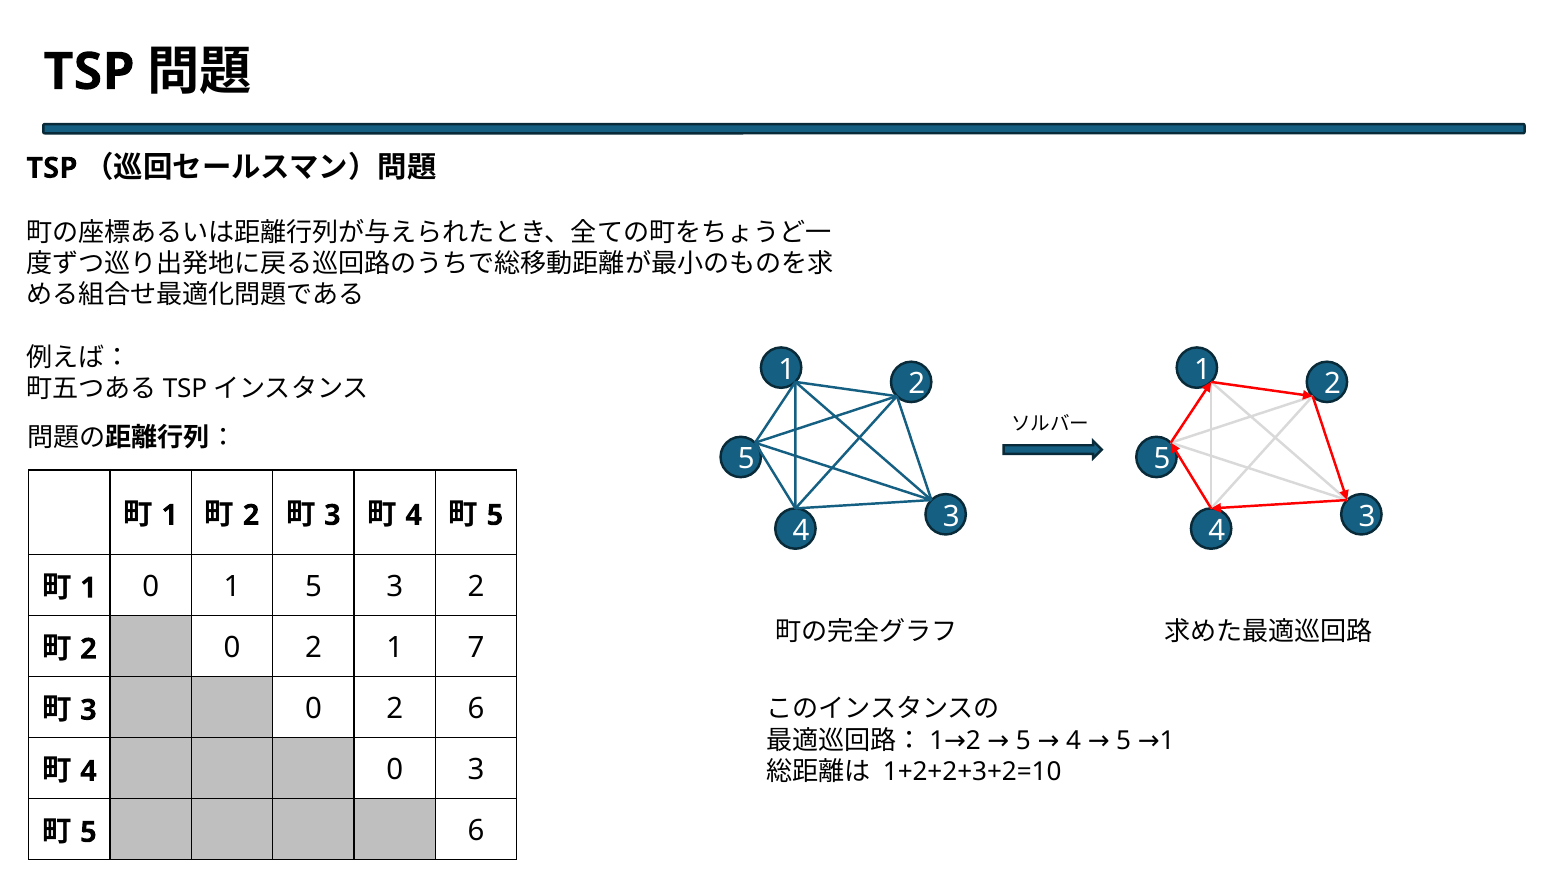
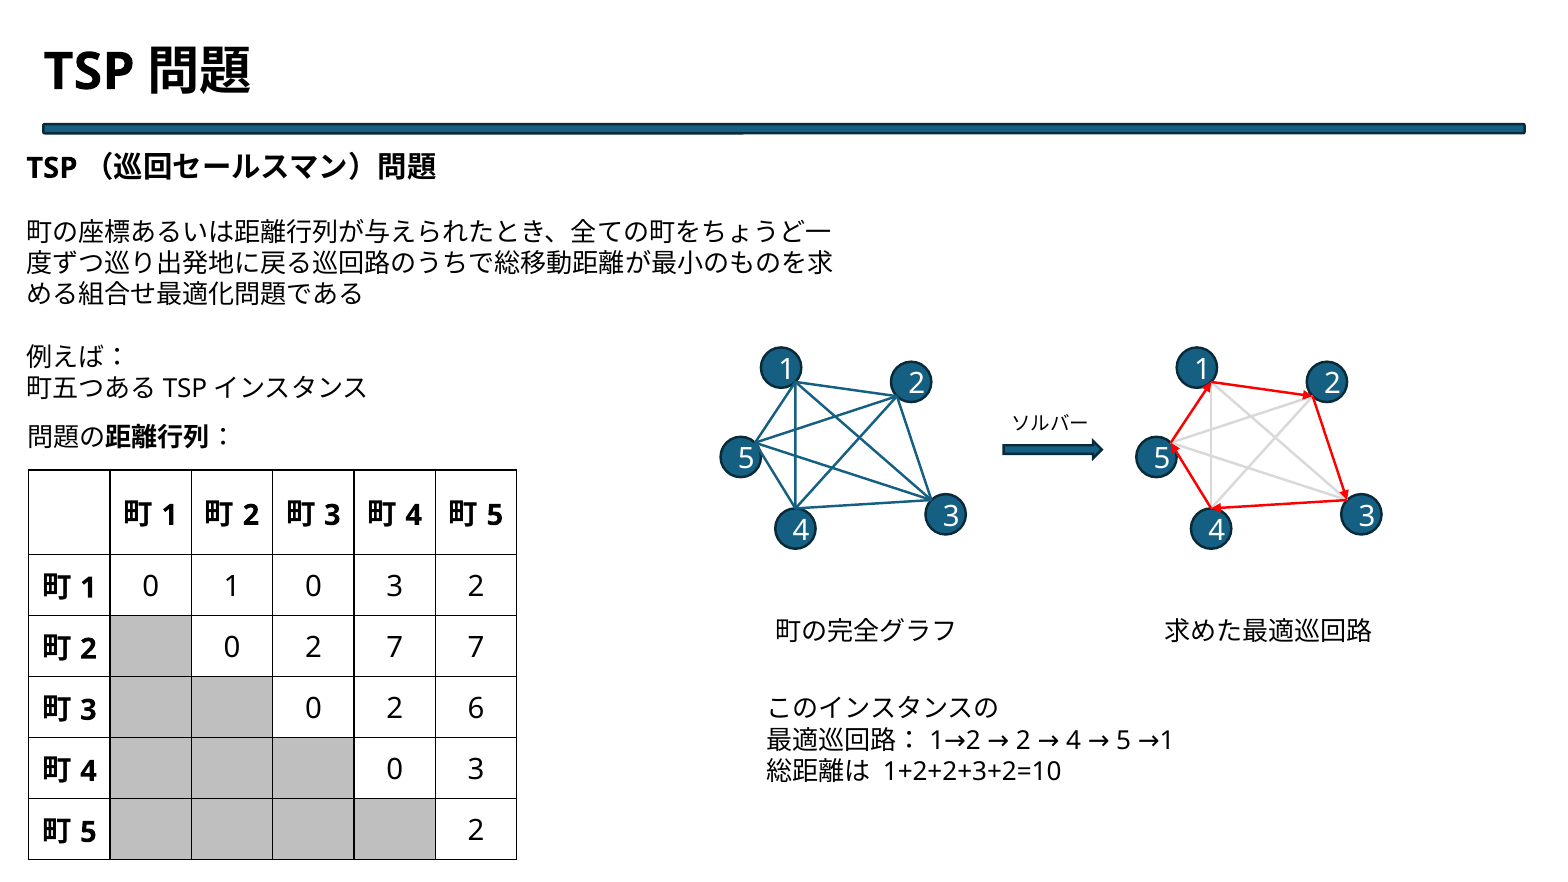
0 1 5: 5 -> 0
2 1: 1 -> 7
2 5: 5 -> 2
5 6: 6 -> 2
